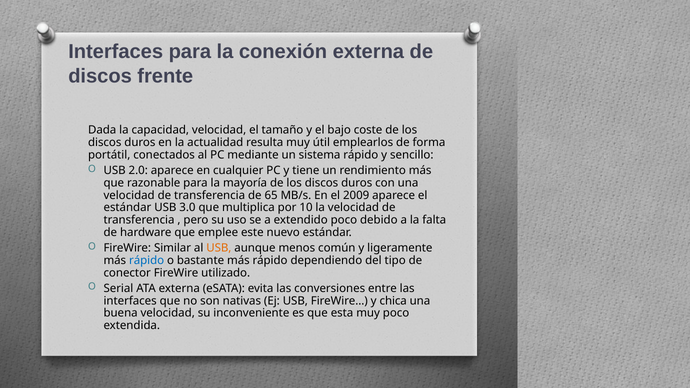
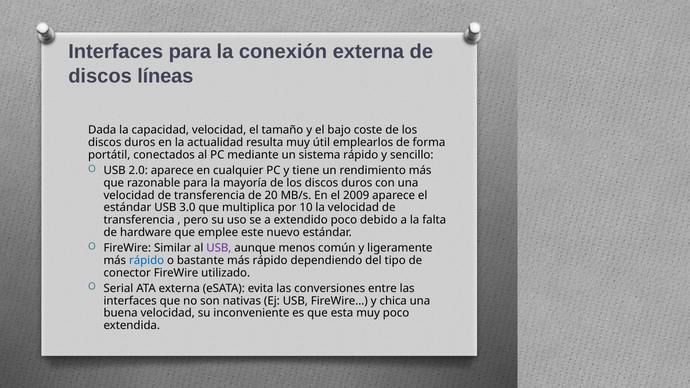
frente: frente -> líneas
65: 65 -> 20
USB at (219, 248) colour: orange -> purple
